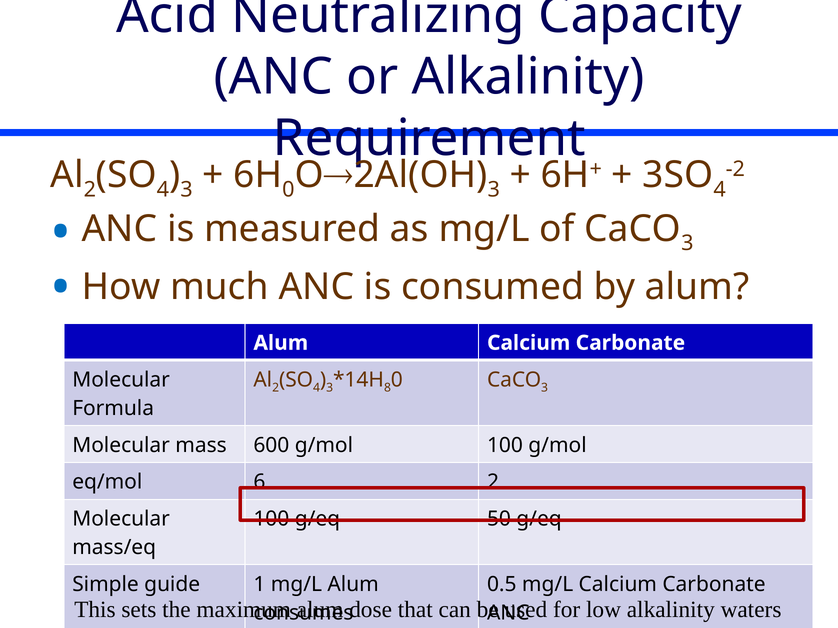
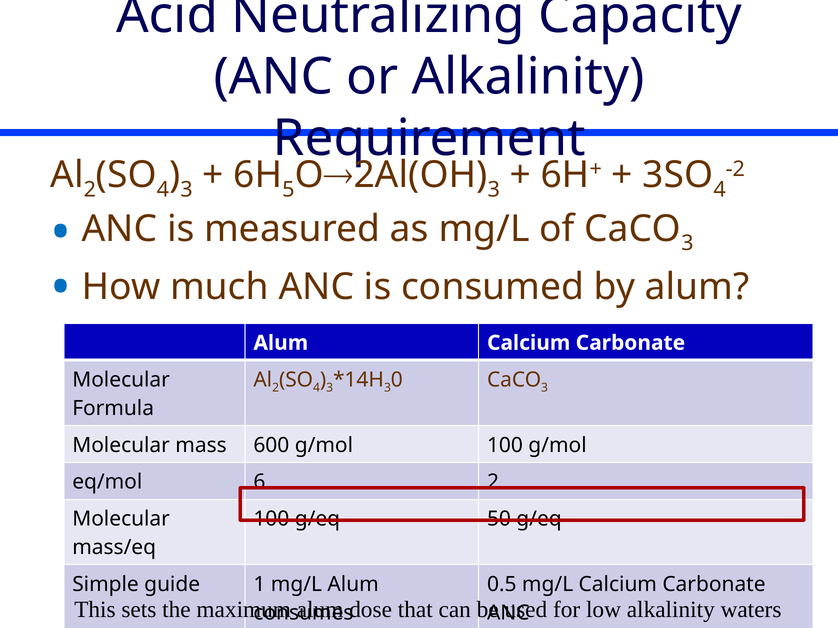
0 at (288, 190): 0 -> 5
8 at (388, 388): 8 -> 3
